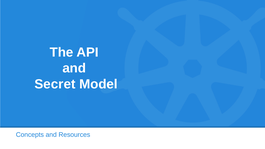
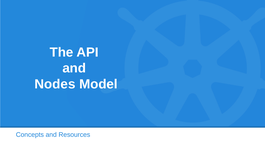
Secret: Secret -> Nodes
